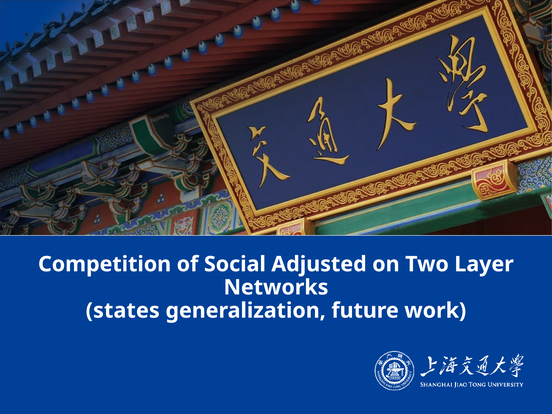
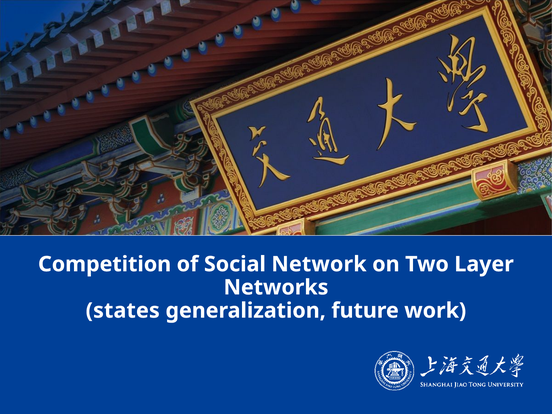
Adjusted: Adjusted -> Network
